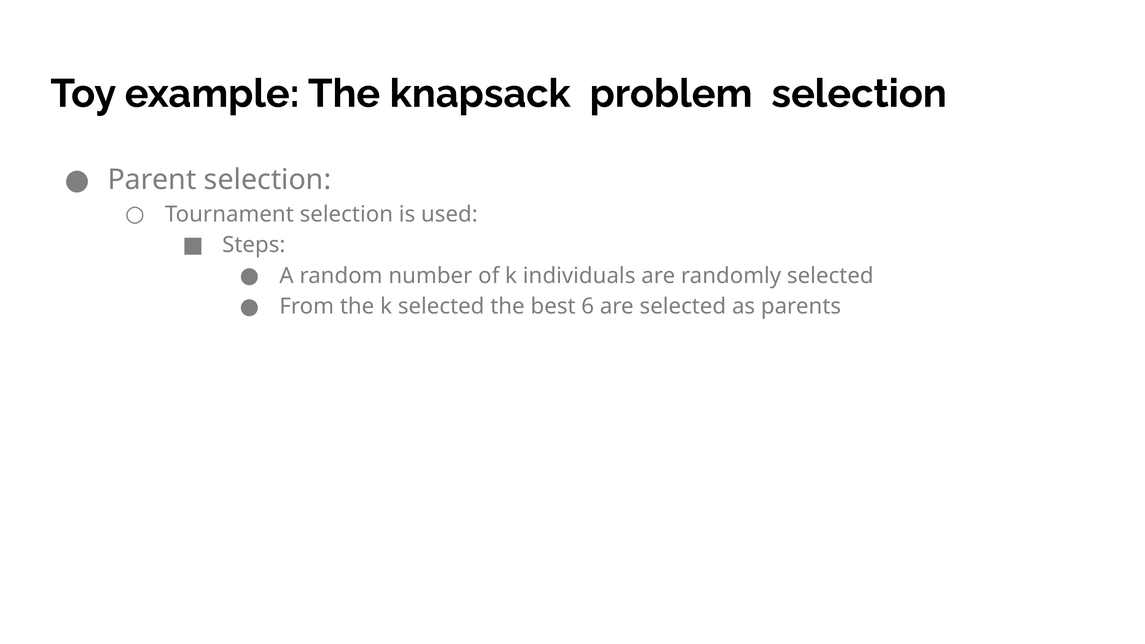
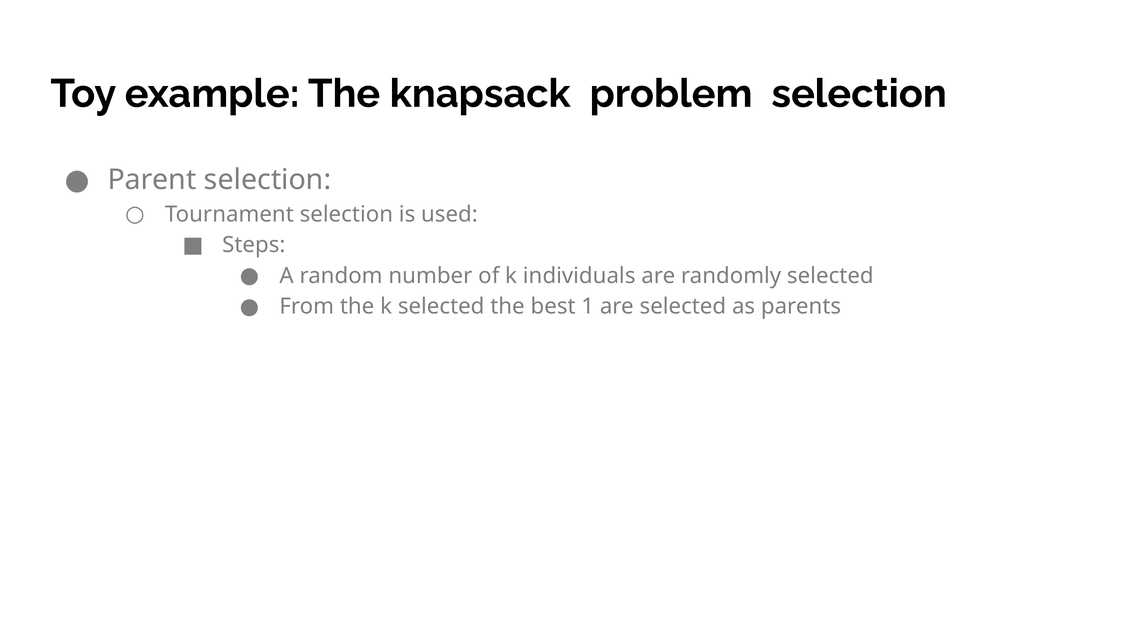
6: 6 -> 1
